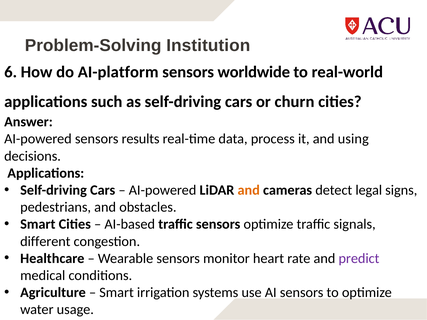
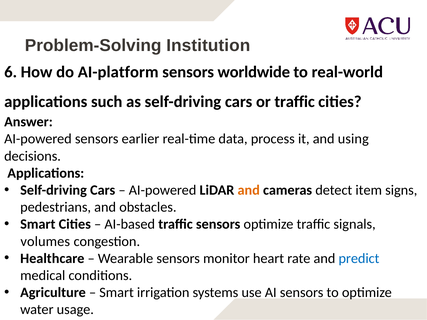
or churn: churn -> traffic
results: results -> earlier
legal: legal -> item
different: different -> volumes
predict colour: purple -> blue
